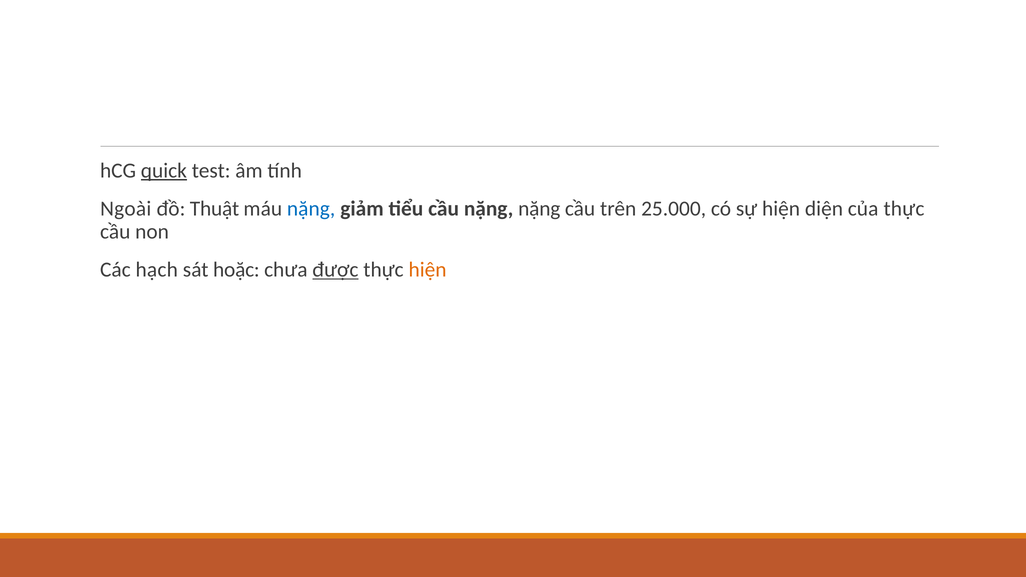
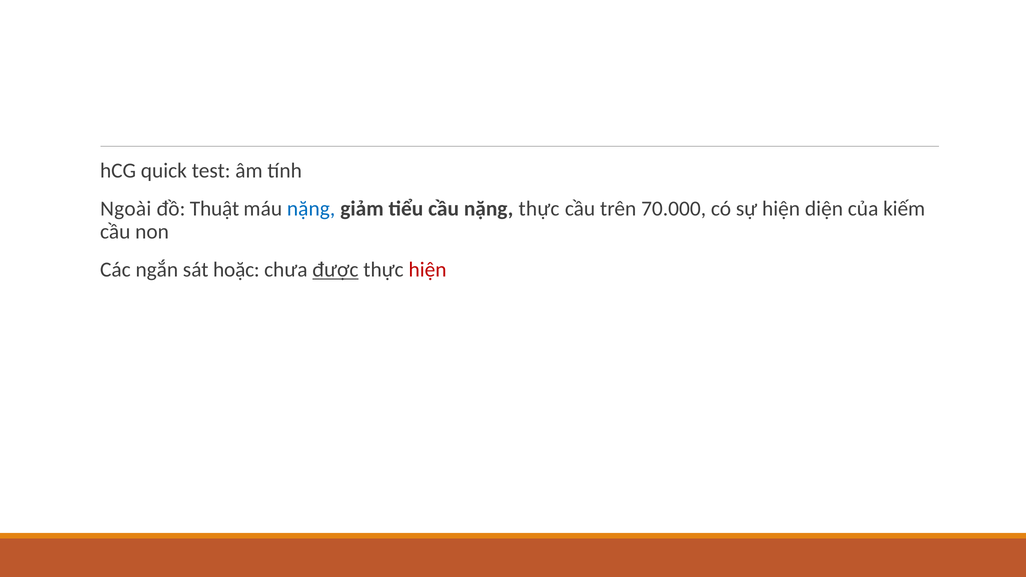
quick underline: present -> none
nặng nặng: nặng -> thực
25.000: 25.000 -> 70.000
của thực: thực -> kiếm
hạch: hạch -> ngắn
hiện at (428, 270) colour: orange -> red
